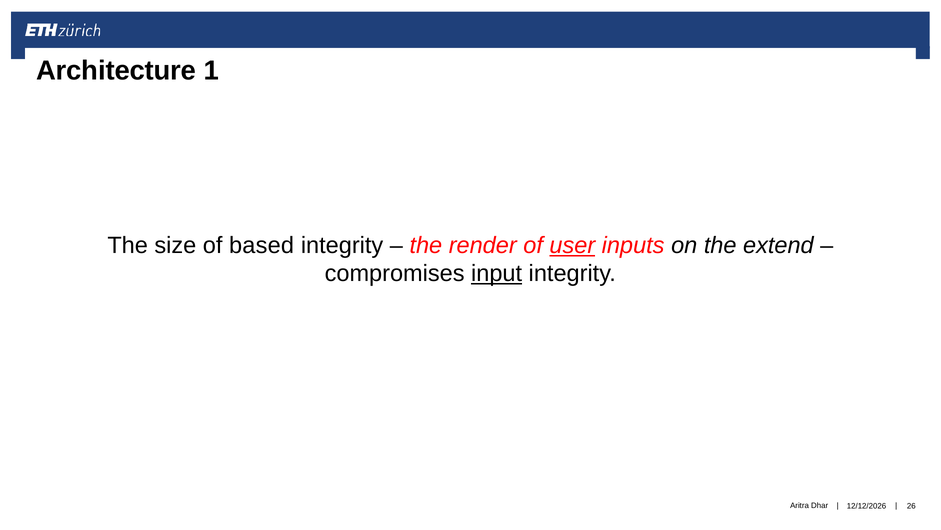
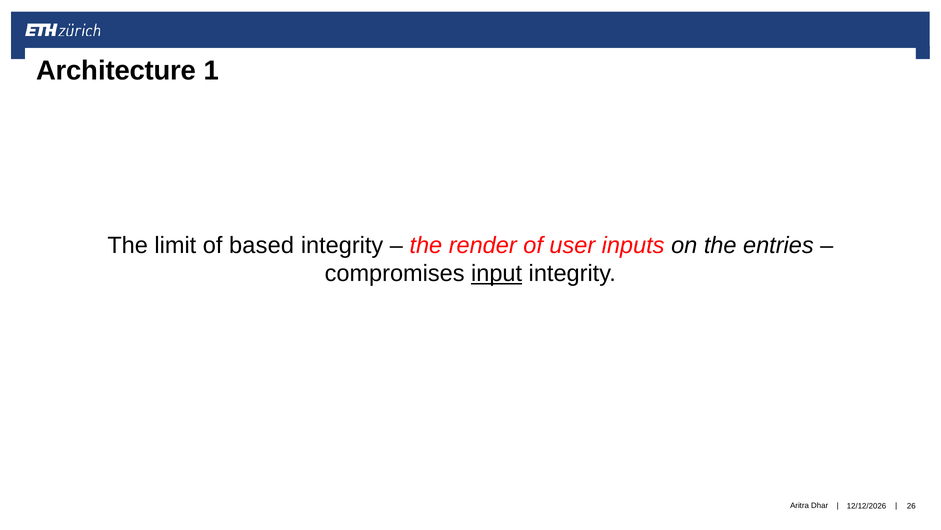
size: size -> limit
user underline: present -> none
extend: extend -> entries
